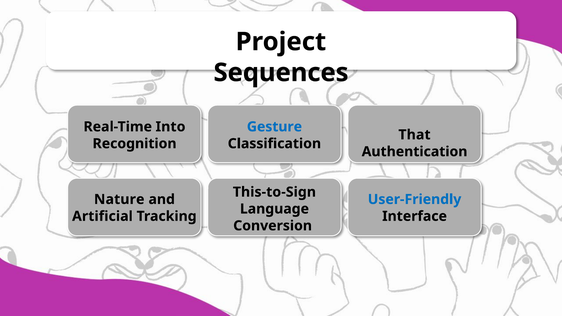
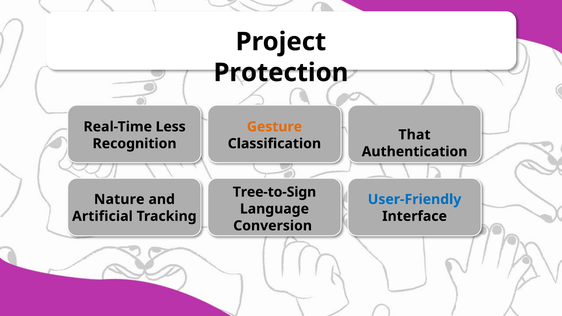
Sequences: Sequences -> Protection
Into: Into -> Less
Gesture colour: blue -> orange
This-to-Sign: This-to-Sign -> Tree-to-Sign
